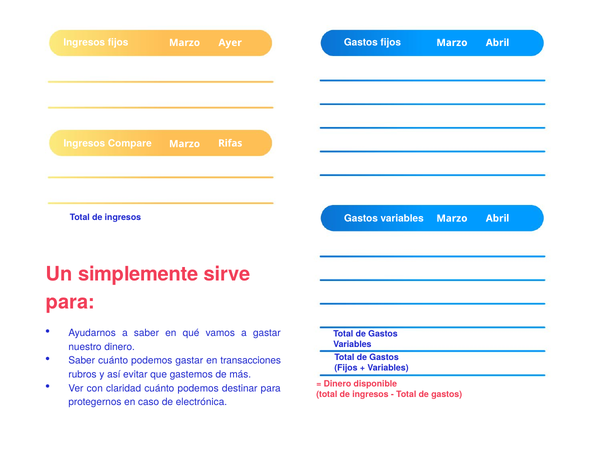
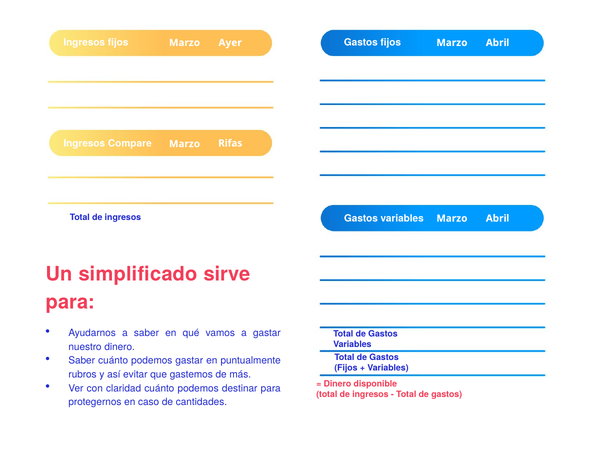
simplemente: simplemente -> simplificado
transacciones: transacciones -> puntualmente
electrónica: electrónica -> cantidades
